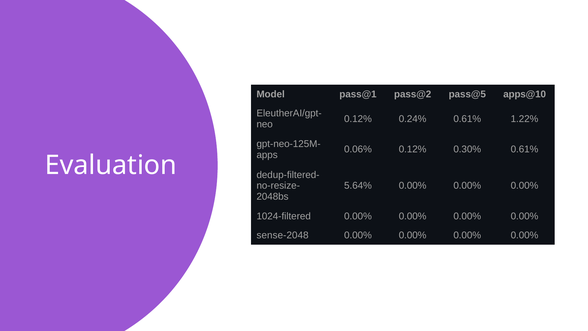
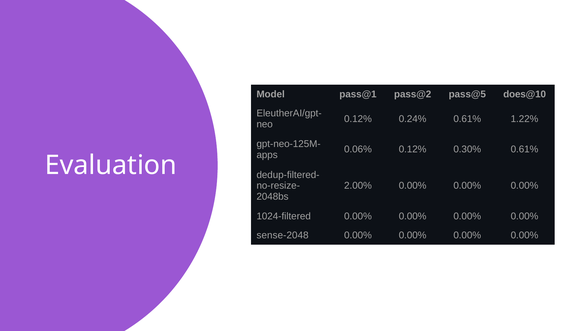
apps@10: apps@10 -> does@10
5.64%: 5.64% -> 2.00%
